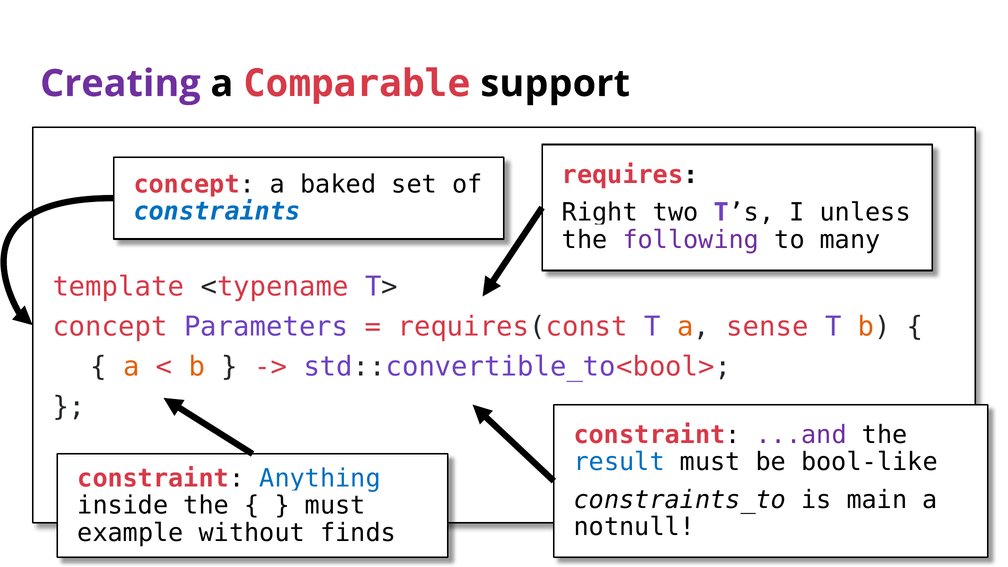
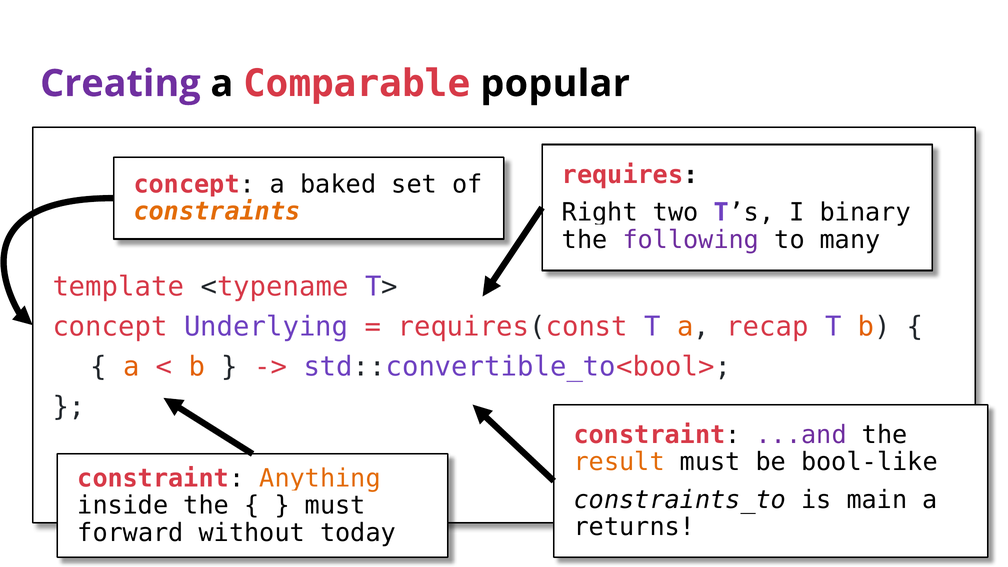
support: support -> popular
constraints colour: blue -> orange
unless: unless -> binary
Parameters: Parameters -> Underlying
sense: sense -> recap
result colour: blue -> orange
Anything colour: blue -> orange
notnull: notnull -> returns
example: example -> forward
finds: finds -> today
